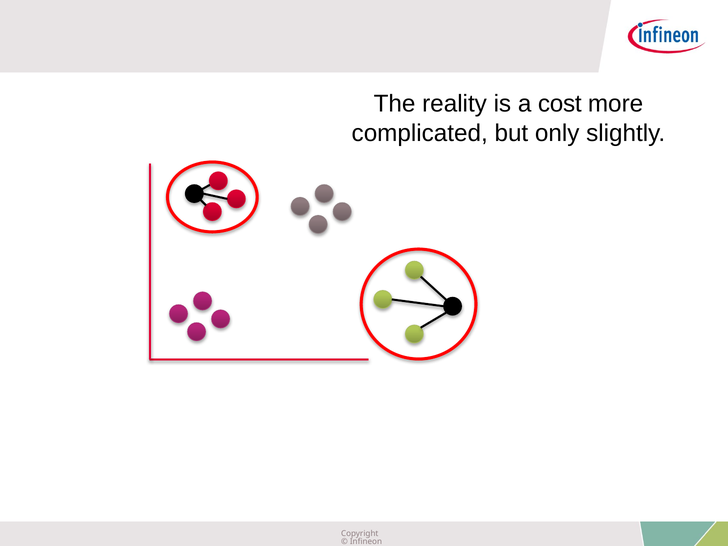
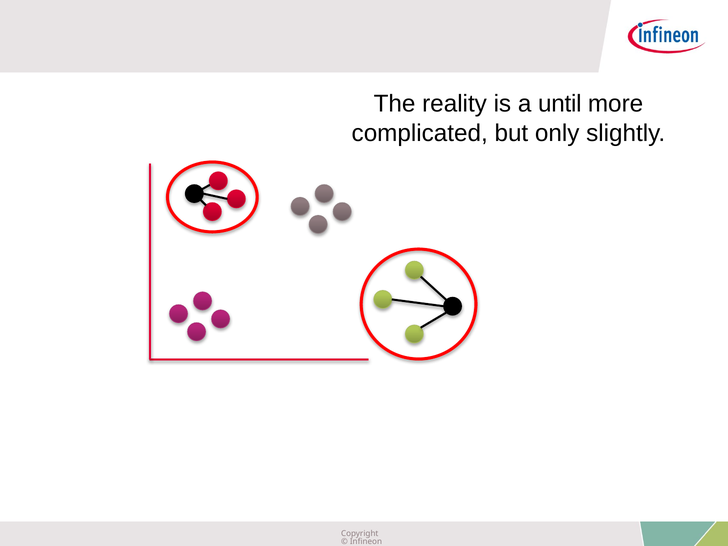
cost: cost -> until
